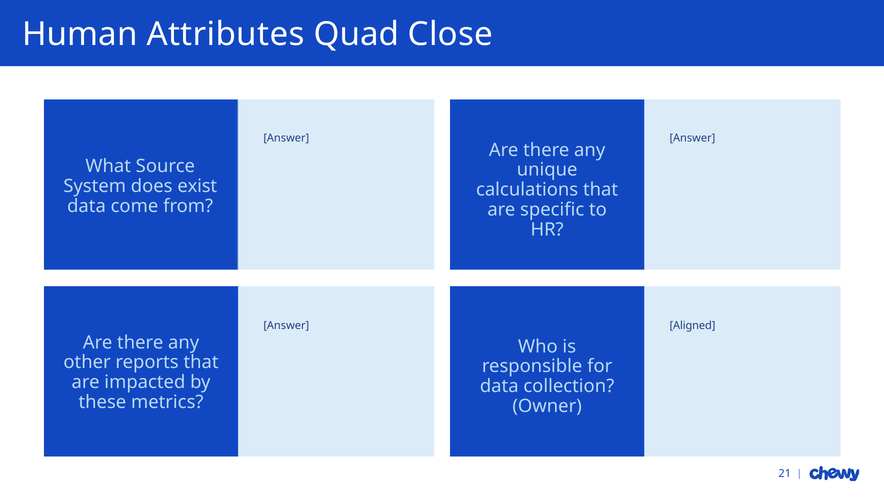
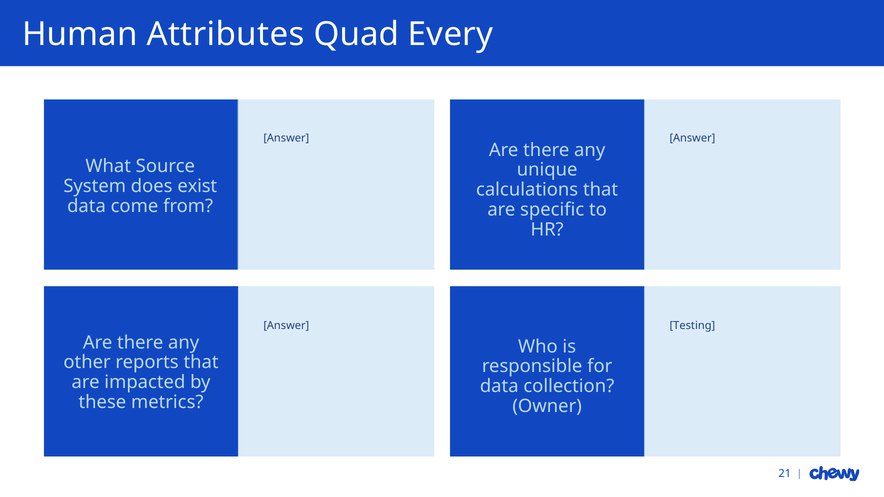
Close: Close -> Every
Aligned: Aligned -> Testing
